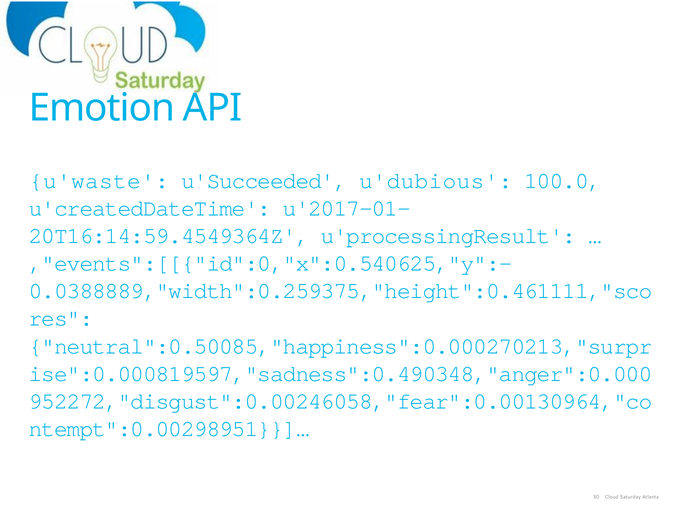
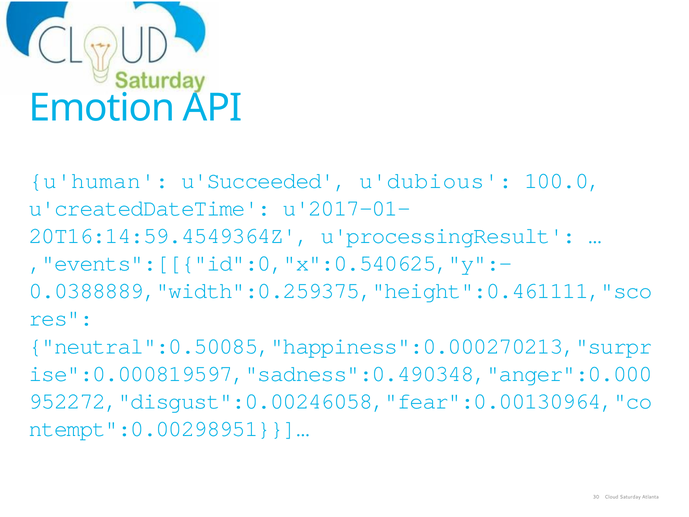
u'waste: u'waste -> u'human
